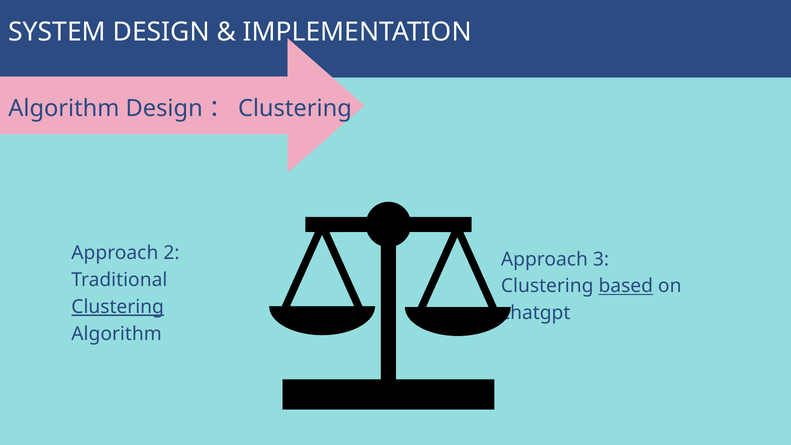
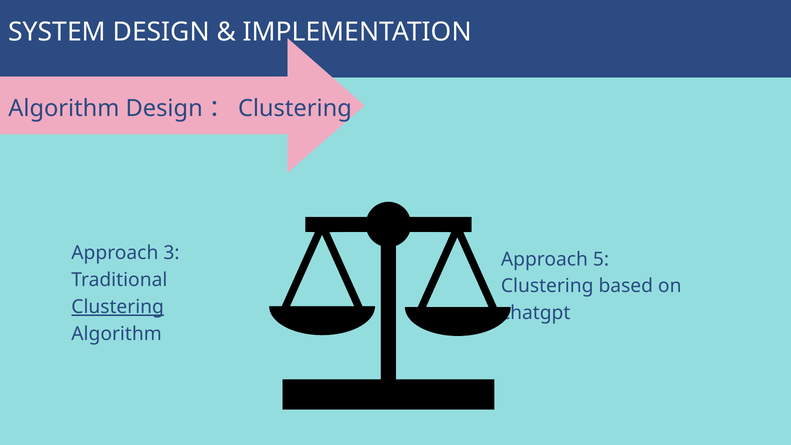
2: 2 -> 3
3: 3 -> 5
based underline: present -> none
